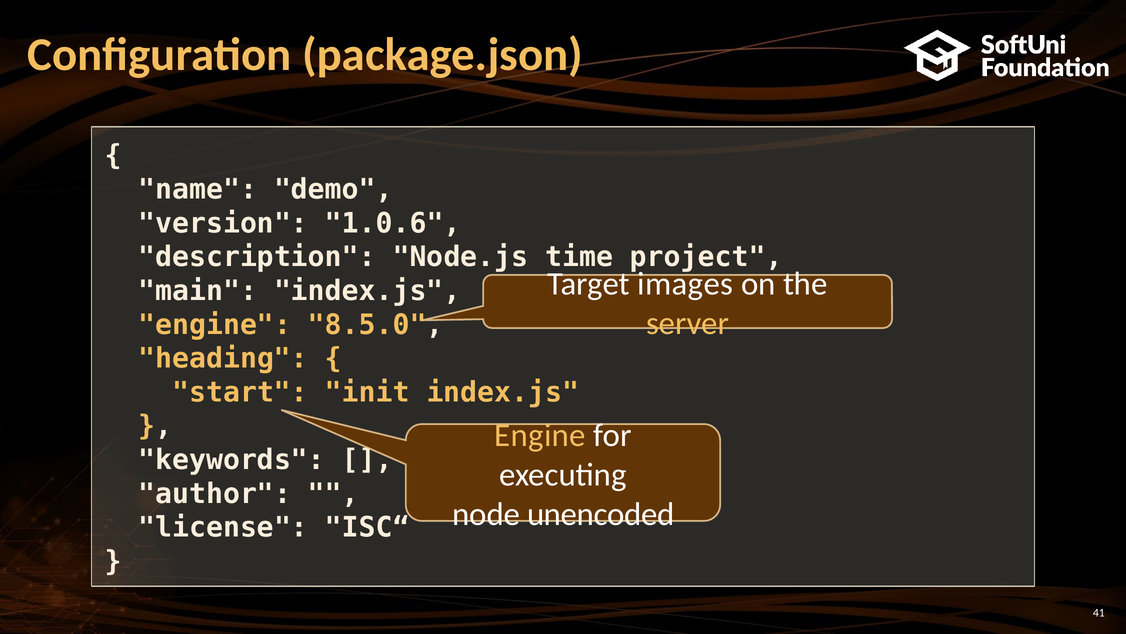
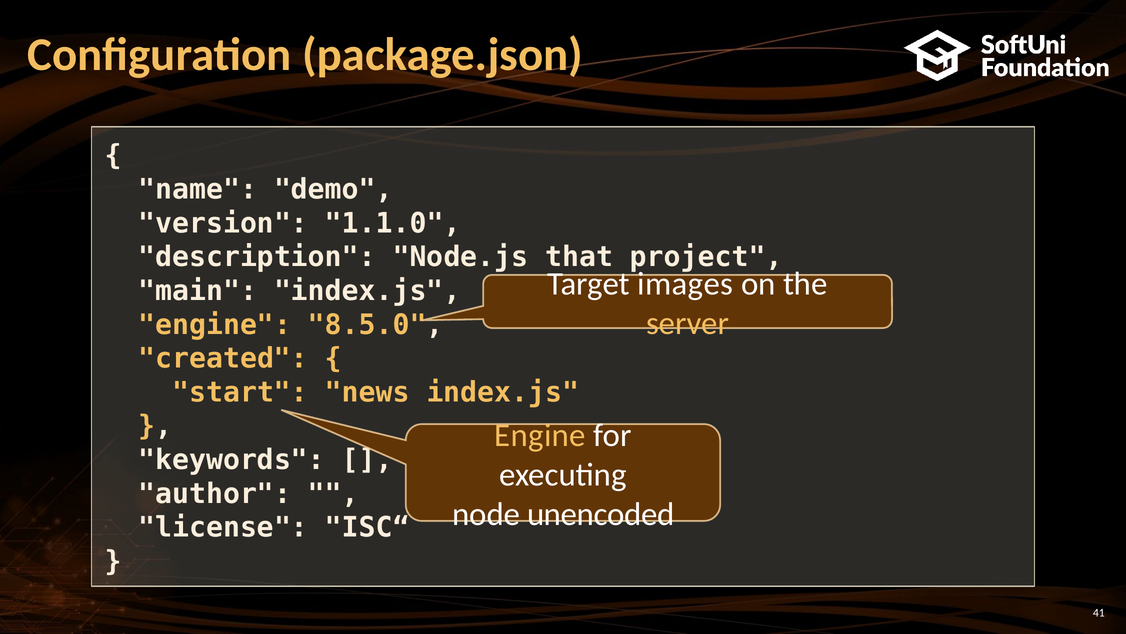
1.0.6: 1.0.6 -> 1.1.0
time: time -> that
heading: heading -> created
init: init -> news
